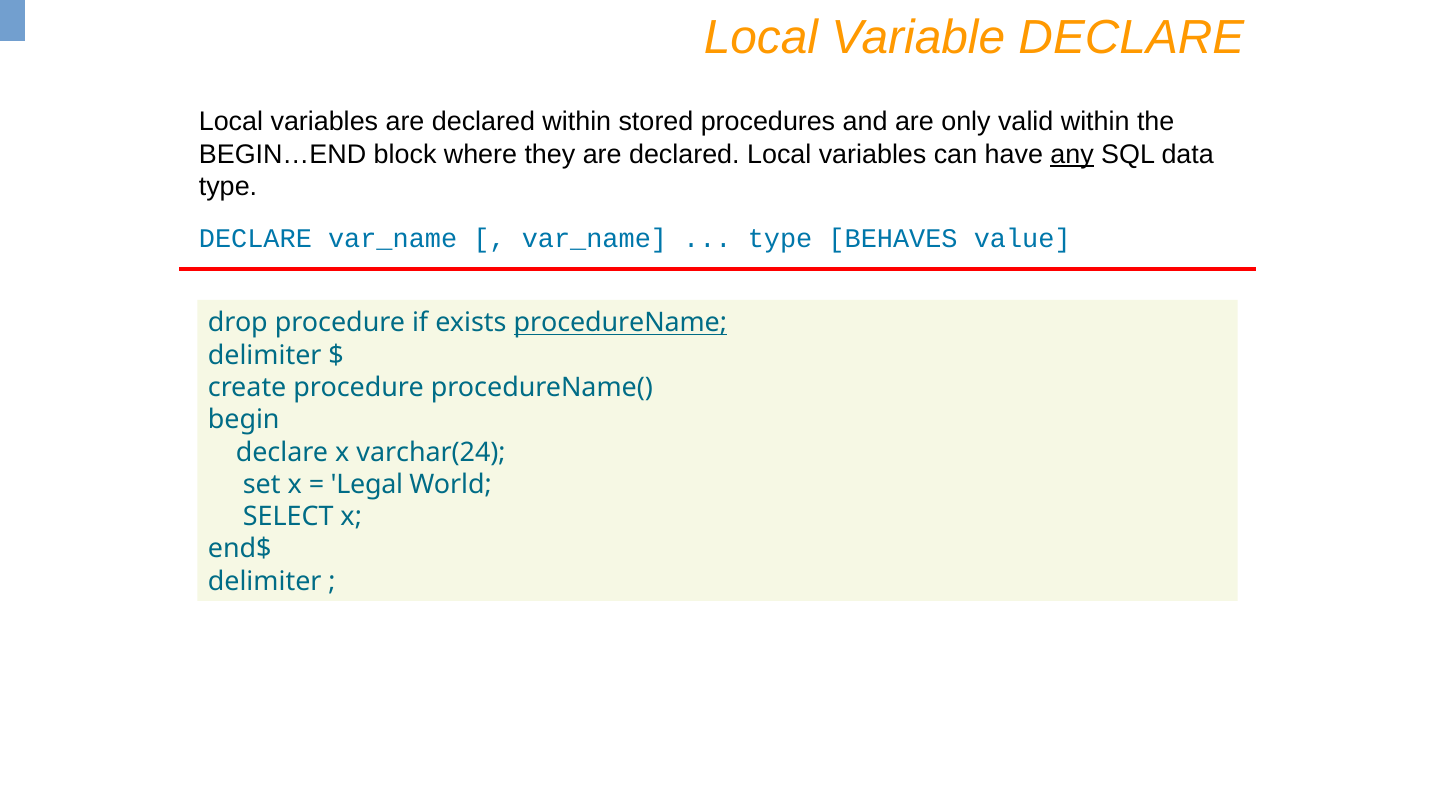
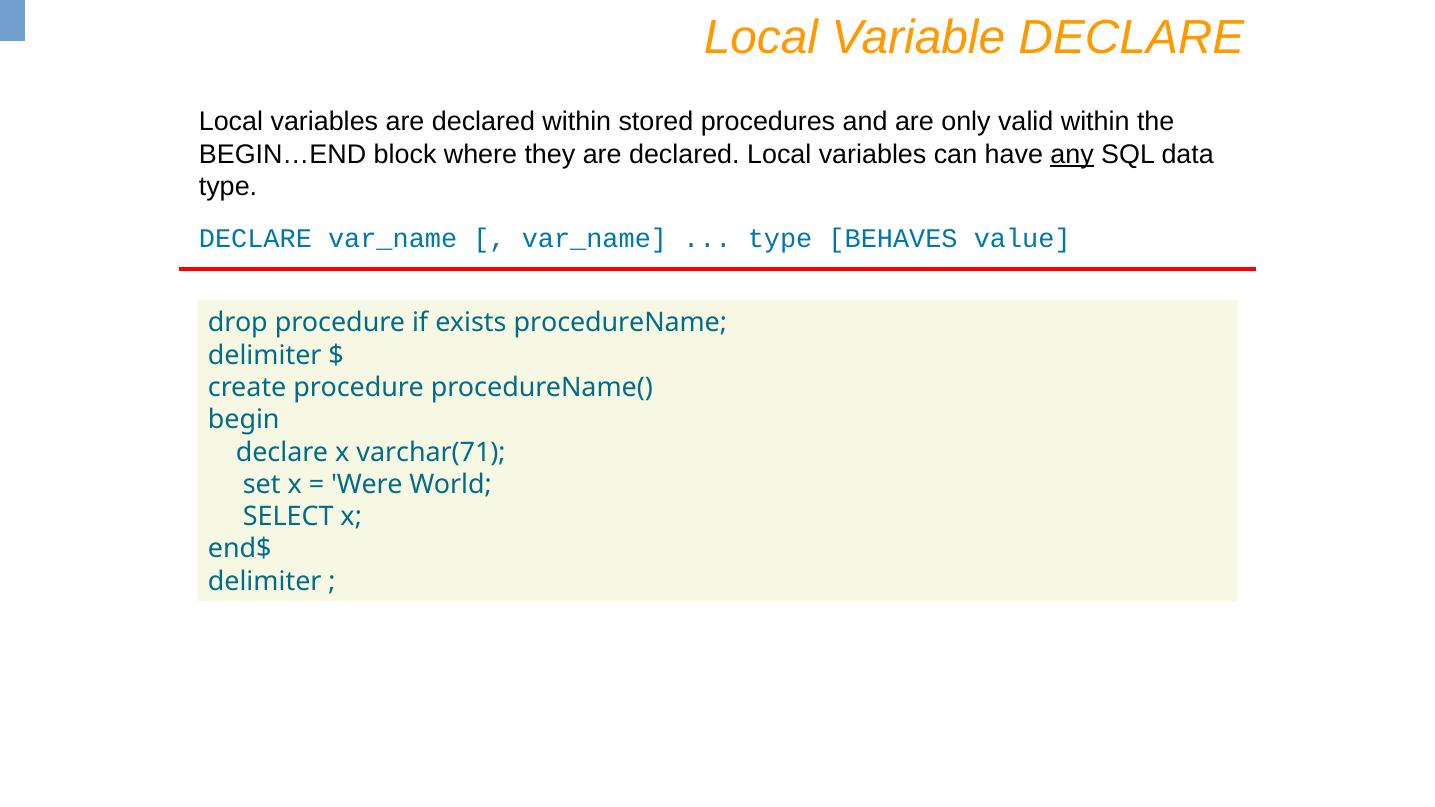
procedureName underline: present -> none
varchar(24: varchar(24 -> varchar(71
Legal: Legal -> Were
